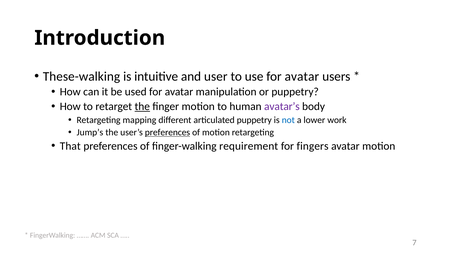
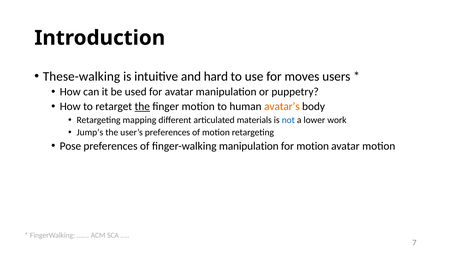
user: user -> hard
use for avatar: avatar -> moves
avatar’s colour: purple -> orange
articulated puppetry: puppetry -> materials
preferences at (167, 132) underline: present -> none
That: That -> Pose
finger-walking requirement: requirement -> manipulation
for fingers: fingers -> motion
